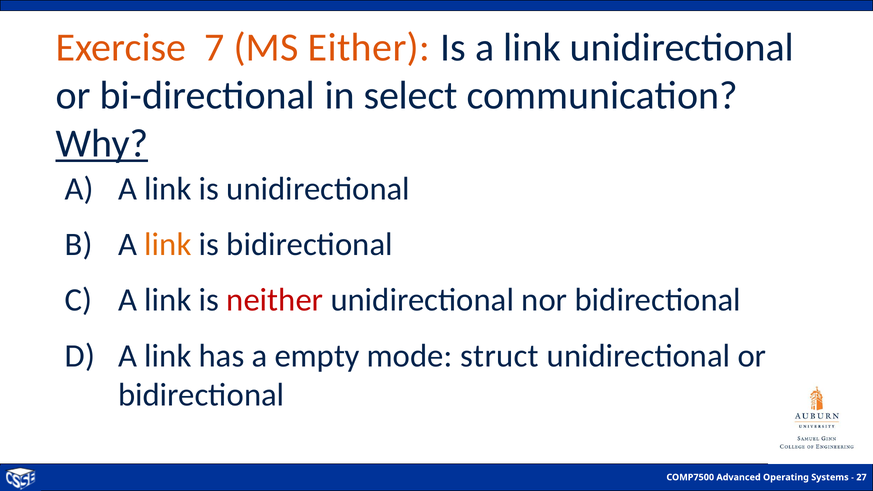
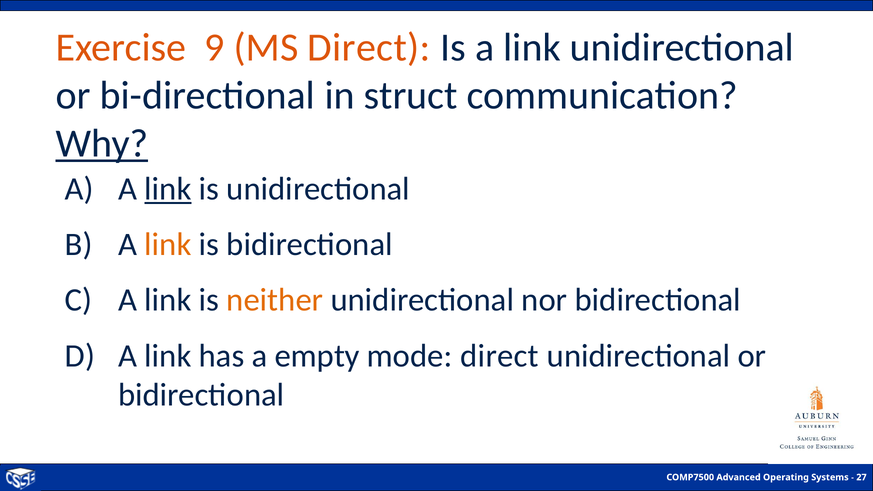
7: 7 -> 9
MS Either: Either -> Direct
select: select -> struct
link at (168, 189) underline: none -> present
neither colour: red -> orange
mode struct: struct -> direct
